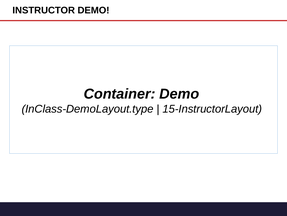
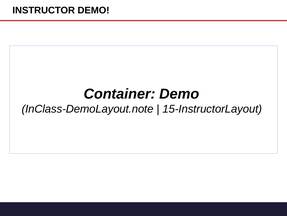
InClass-DemoLayout.type: InClass-DemoLayout.type -> InClass-DemoLayout.note
